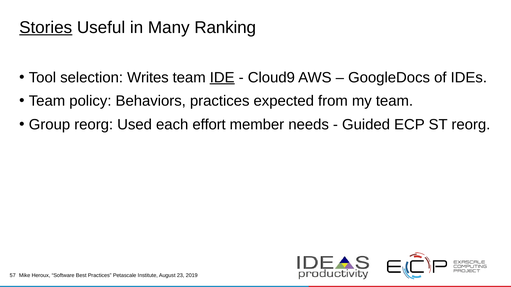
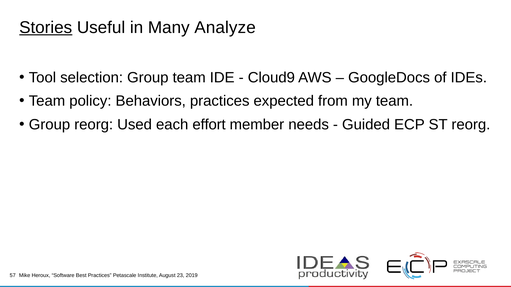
Ranking: Ranking -> Analyze
selection Writes: Writes -> Group
IDE underline: present -> none
